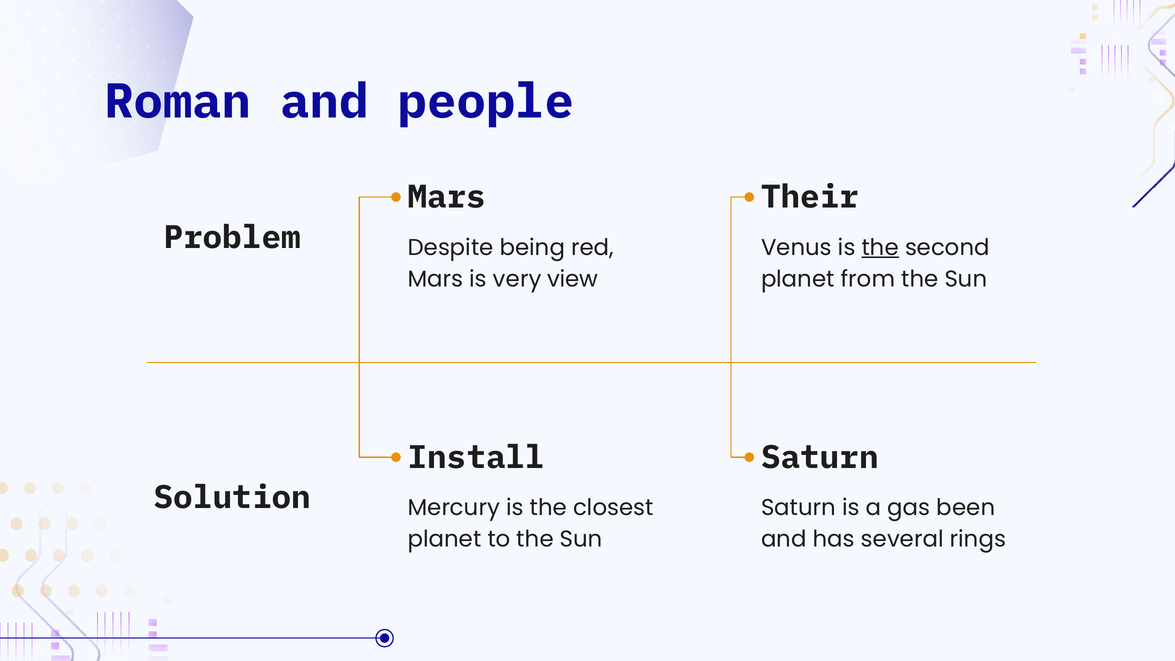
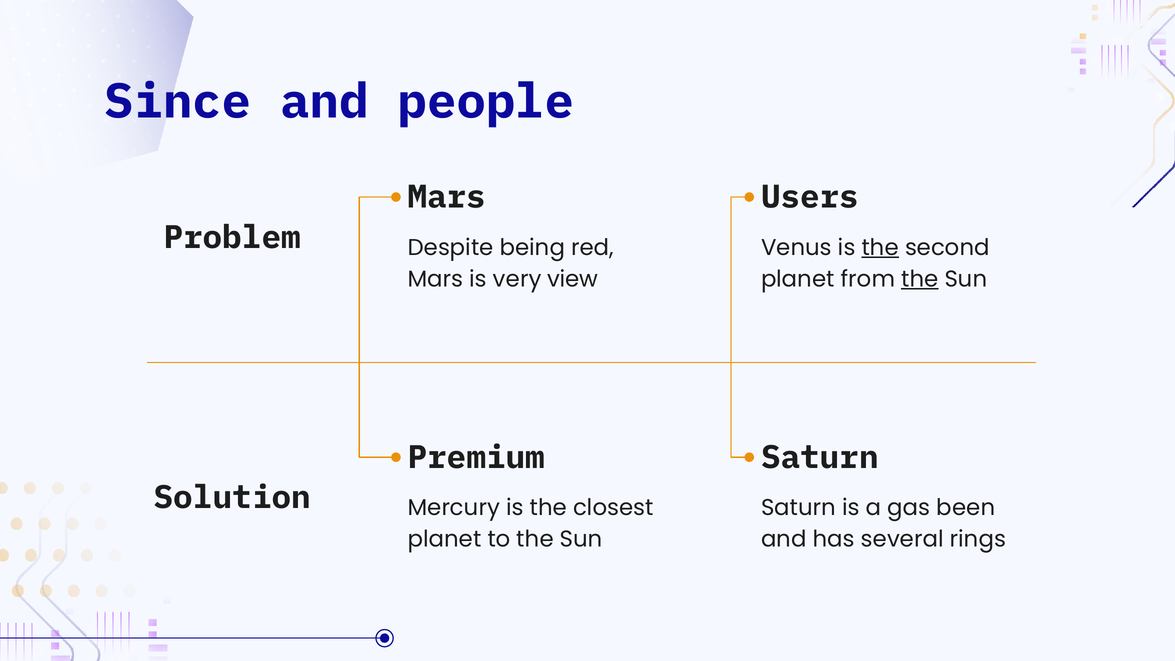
Roman: Roman -> Since
Their: Their -> Users
the at (920, 279) underline: none -> present
Install: Install -> Premium
